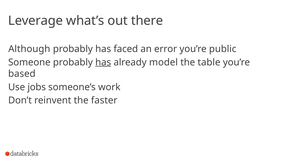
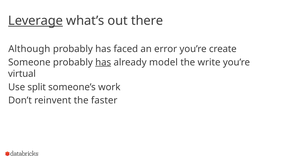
Leverage underline: none -> present
public: public -> create
table: table -> write
based: based -> virtual
jobs: jobs -> split
